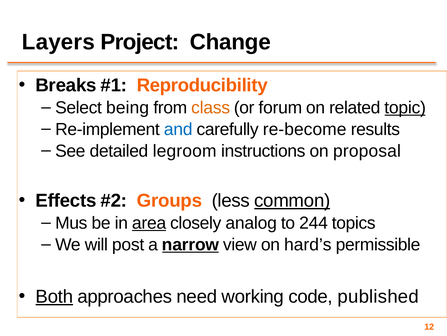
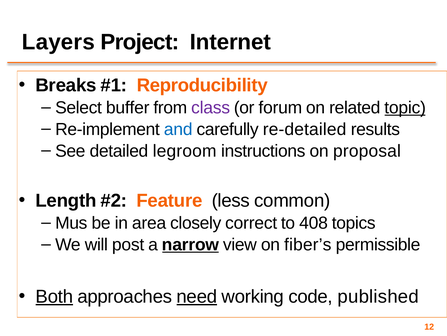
Change: Change -> Internet
being: being -> buffer
class colour: orange -> purple
re-become: re-become -> re-detailed
Effects: Effects -> Length
Groups: Groups -> Feature
common underline: present -> none
area underline: present -> none
analog: analog -> correct
244: 244 -> 408
hard’s: hard’s -> fiber’s
need underline: none -> present
